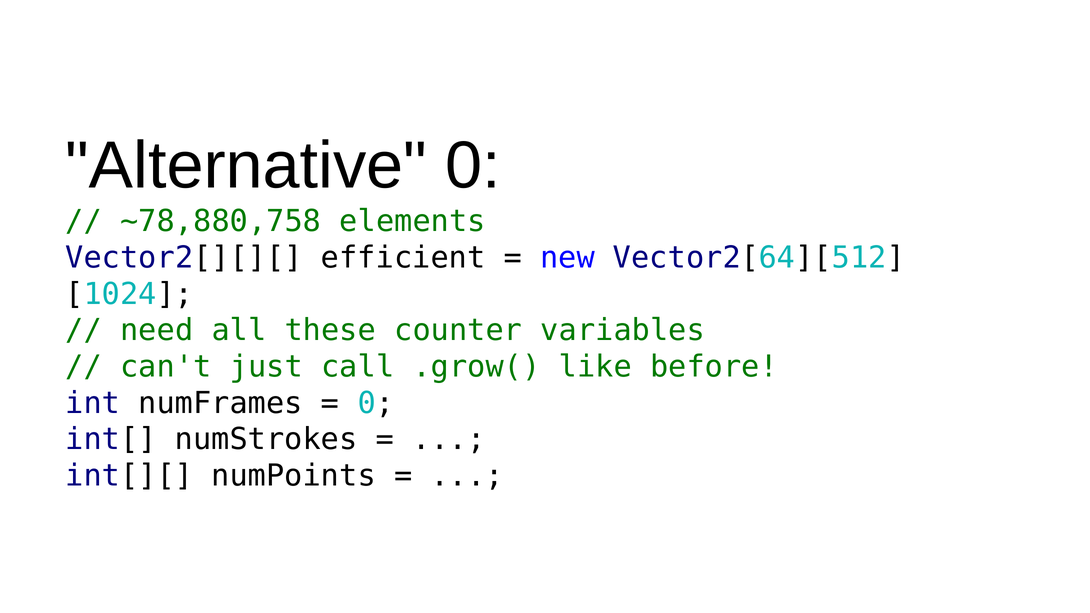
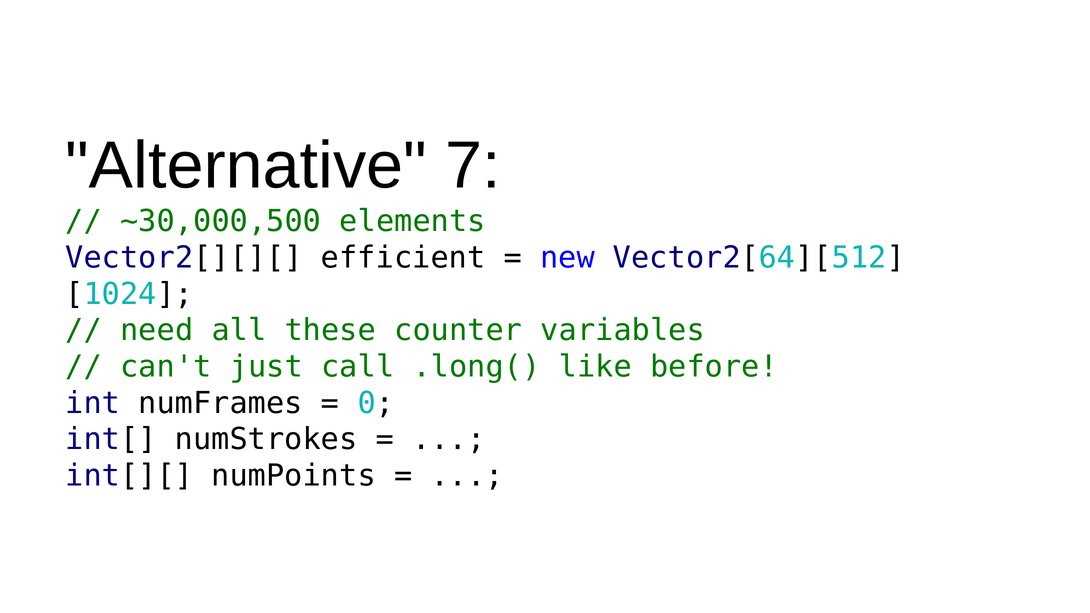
Alternative 0: 0 -> 7
~78,880,758: ~78,880,758 -> ~30,000,500
.grow(: .grow( -> .long(
